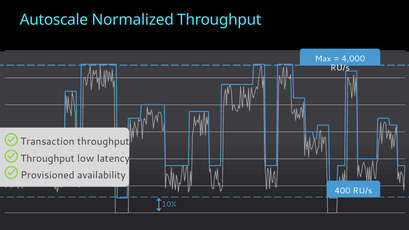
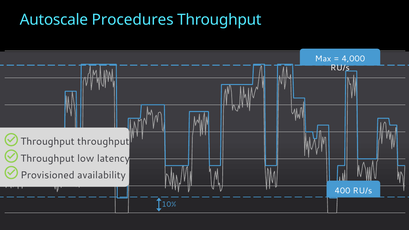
Normalized: Normalized -> Procedures
Transaction at (48, 141): Transaction -> Throughput
